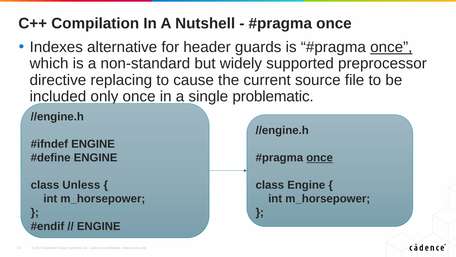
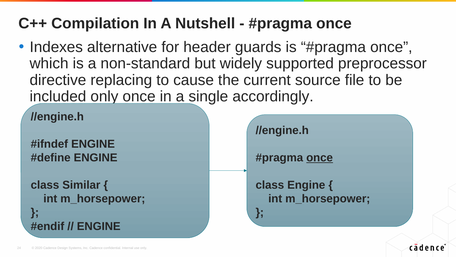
once at (391, 47) underline: present -> none
problematic: problematic -> accordingly
Unless: Unless -> Similar
